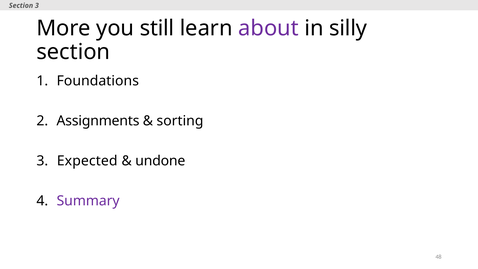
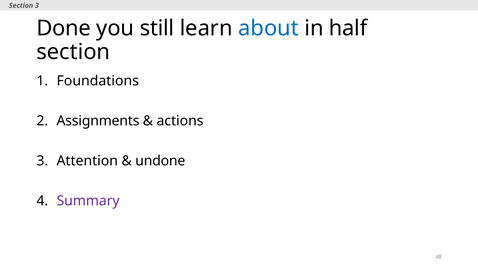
More: More -> Done
about colour: purple -> blue
silly: silly -> half
sorting: sorting -> actions
Expected: Expected -> Attention
